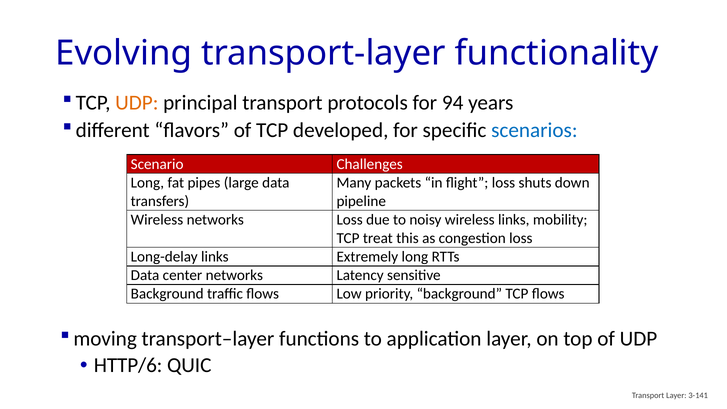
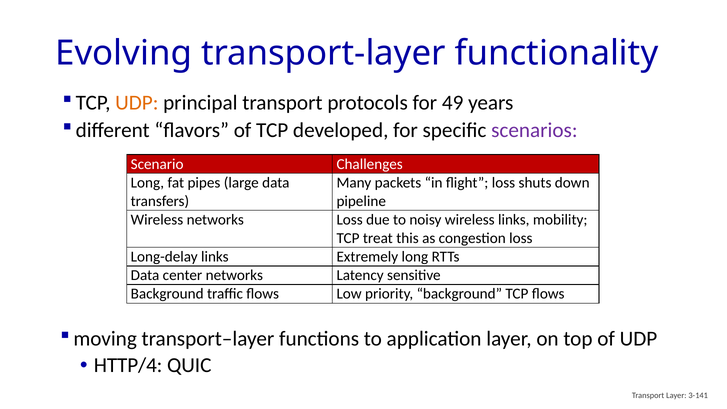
94: 94 -> 49
scenarios colour: blue -> purple
HTTP/6: HTTP/6 -> HTTP/4
